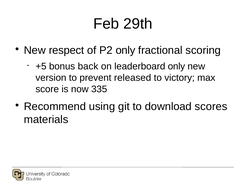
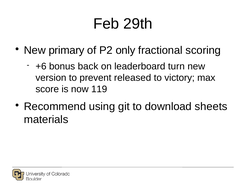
respect: respect -> primary
+5: +5 -> +6
leaderboard only: only -> turn
335: 335 -> 119
scores: scores -> sheets
